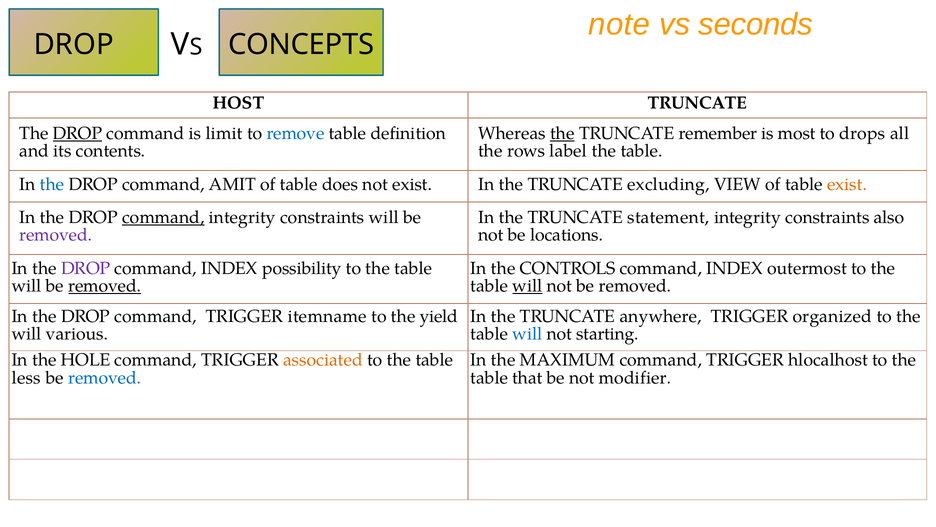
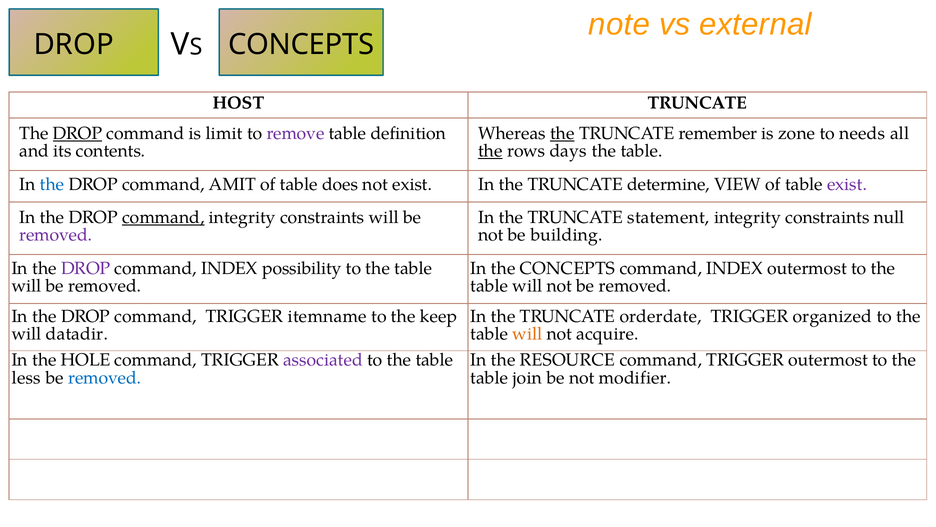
seconds: seconds -> external
remove colour: blue -> purple
most: most -> zone
drops: drops -> needs
the at (490, 151) underline: none -> present
label: label -> days
excluding: excluding -> determine
exist at (847, 184) colour: orange -> purple
also: also -> null
locations: locations -> building
the CONTROLS: CONTROLS -> CONCEPTS
removed at (105, 286) underline: present -> none
will at (527, 286) underline: present -> none
yield: yield -> keep
anywhere: anywhere -> orderdate
various: various -> datadir
will at (527, 334) colour: blue -> orange
starting: starting -> acquire
associated colour: orange -> purple
MAXIMUM: MAXIMUM -> RESOURCE
TRIGGER hlocalhost: hlocalhost -> outermost
that: that -> join
